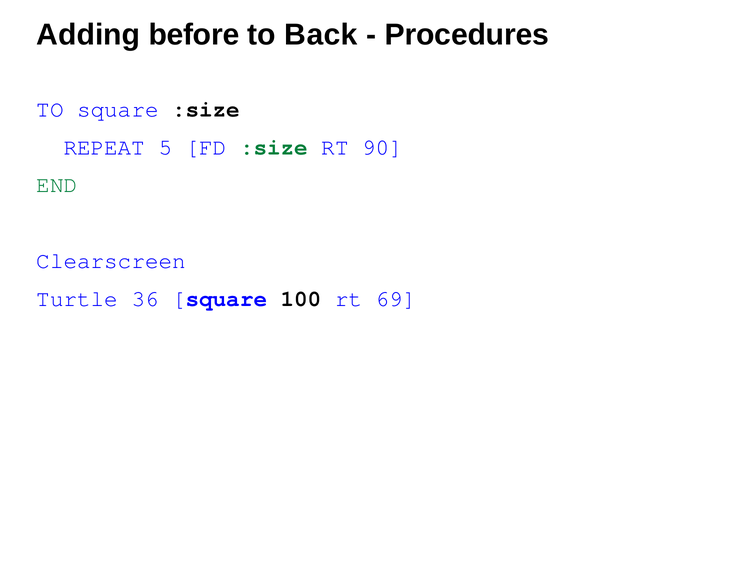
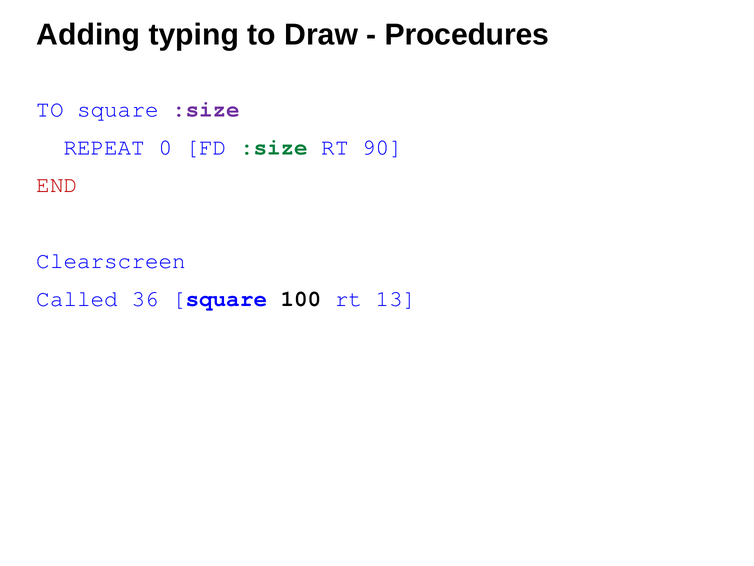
before: before -> typing
Back: Back -> Draw
:size at (206, 109) colour: black -> purple
5: 5 -> 0
END colour: green -> red
Turtle: Turtle -> Called
69: 69 -> 13
